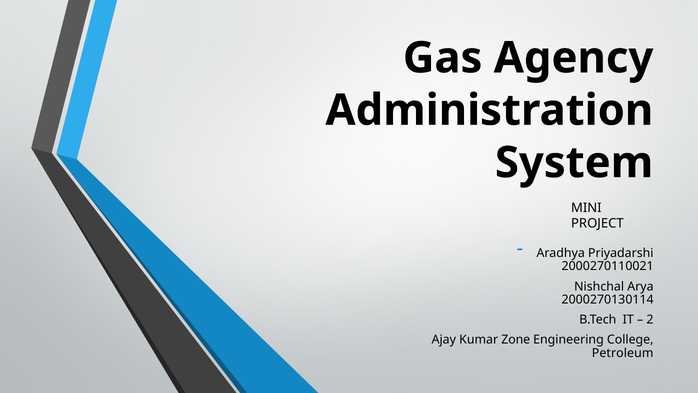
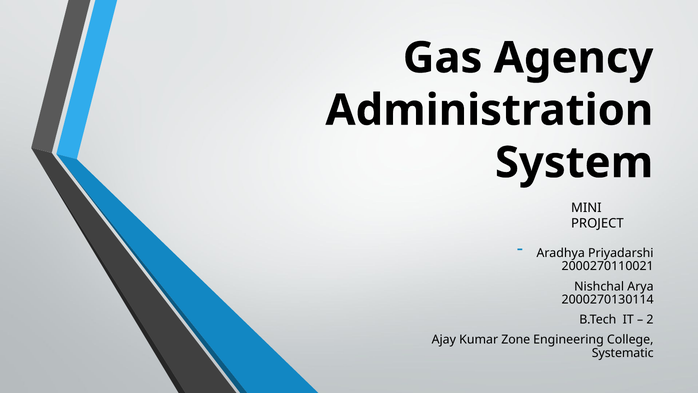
Petroleum: Petroleum -> Systematic
